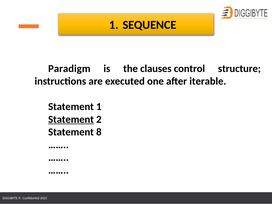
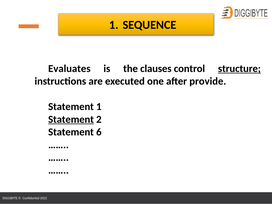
Paradigm: Paradigm -> Evaluates
structure underline: none -> present
iterable: iterable -> provide
8: 8 -> 6
